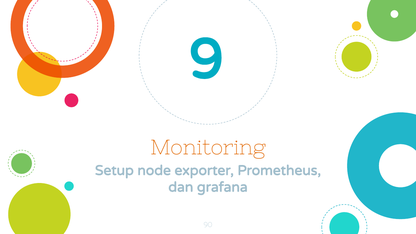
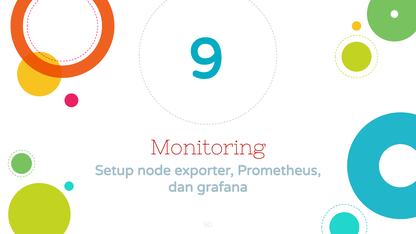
Monitoring colour: orange -> red
